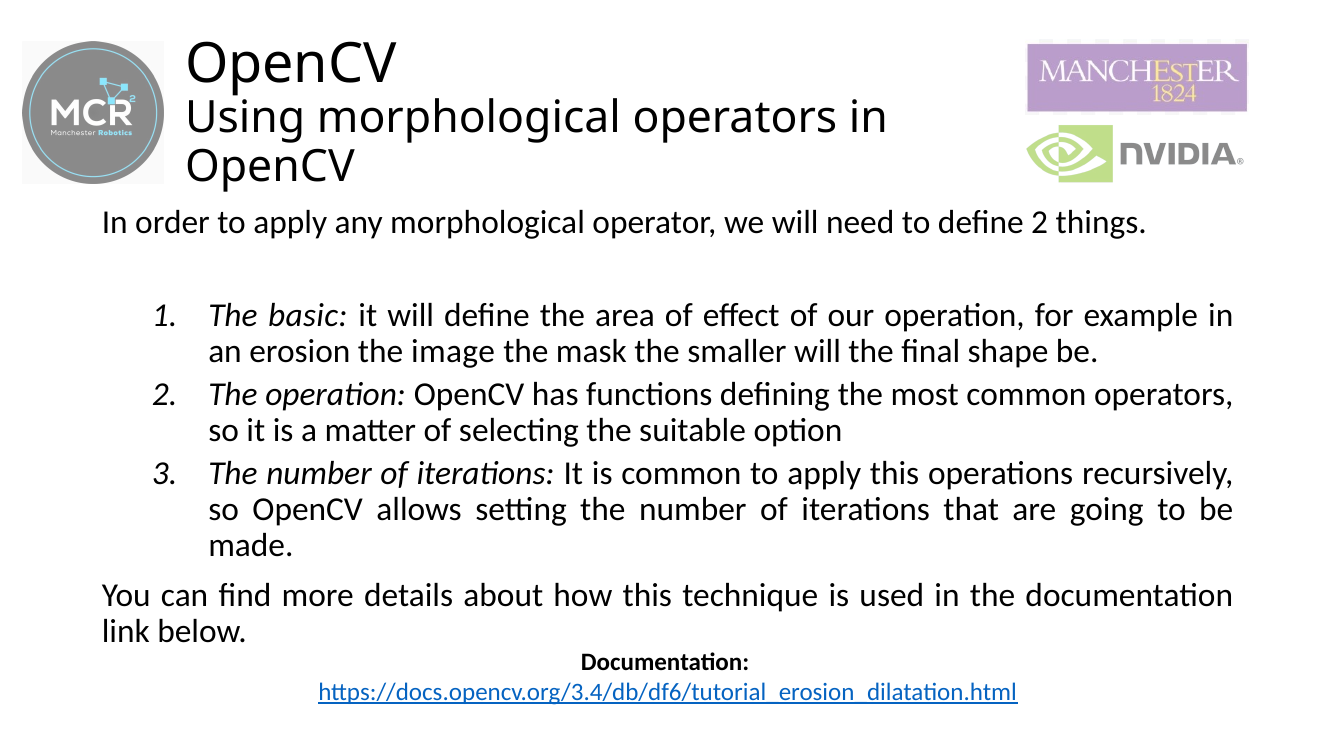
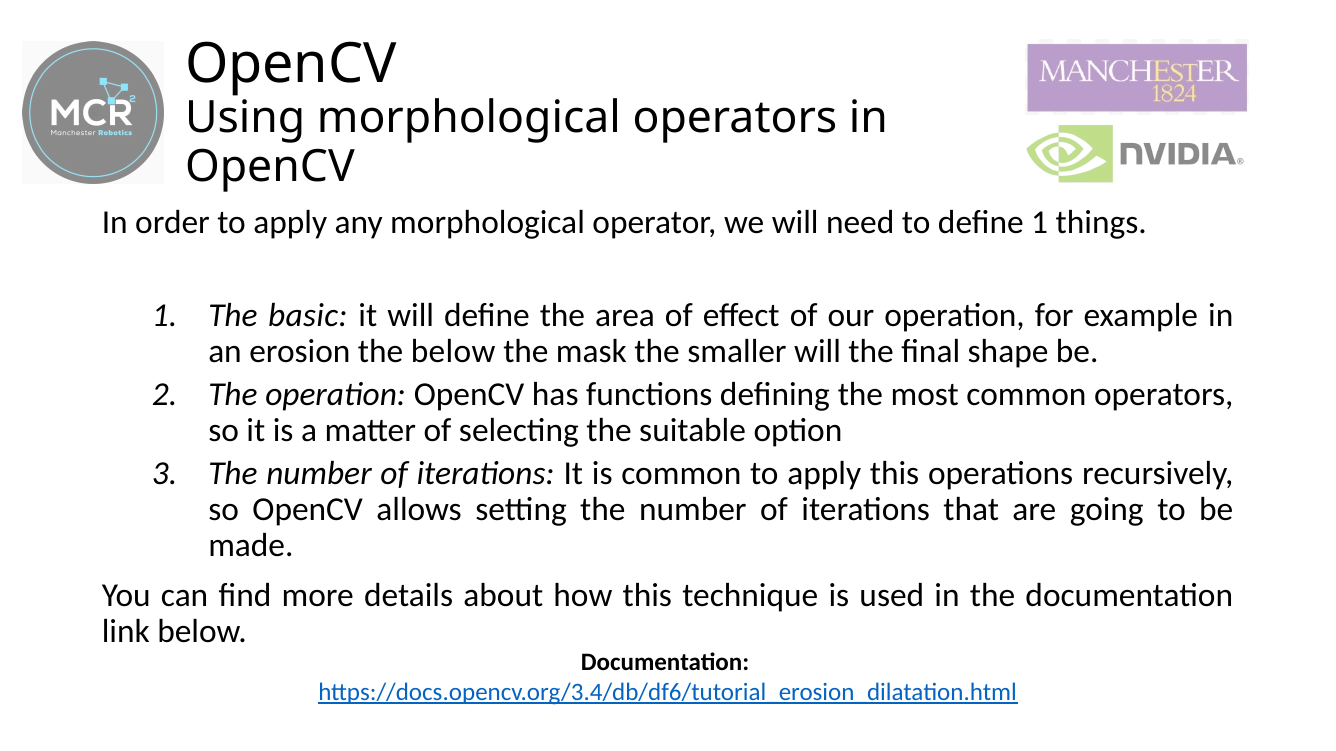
define 2: 2 -> 1
the image: image -> below
